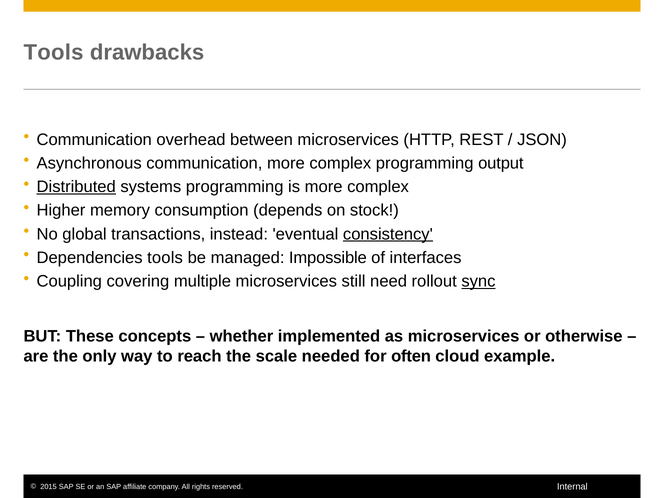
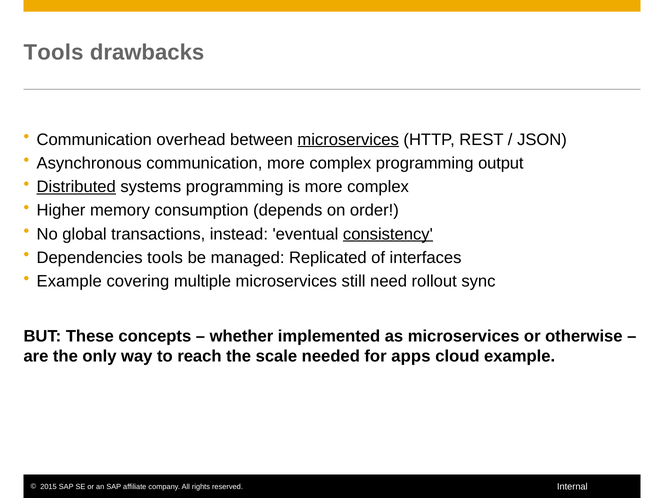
microservices at (348, 140) underline: none -> present
stock: stock -> order
Impossible: Impossible -> Replicated
Coupling at (69, 281): Coupling -> Example
sync underline: present -> none
often: often -> apps
